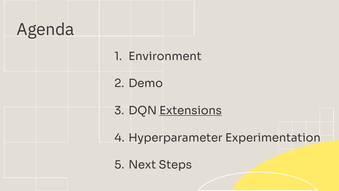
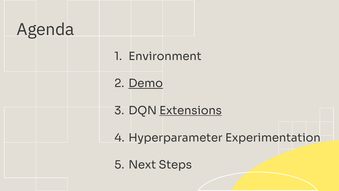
Demo underline: none -> present
